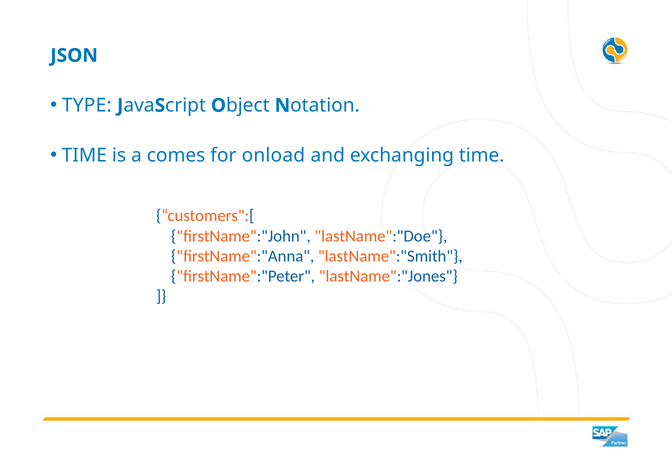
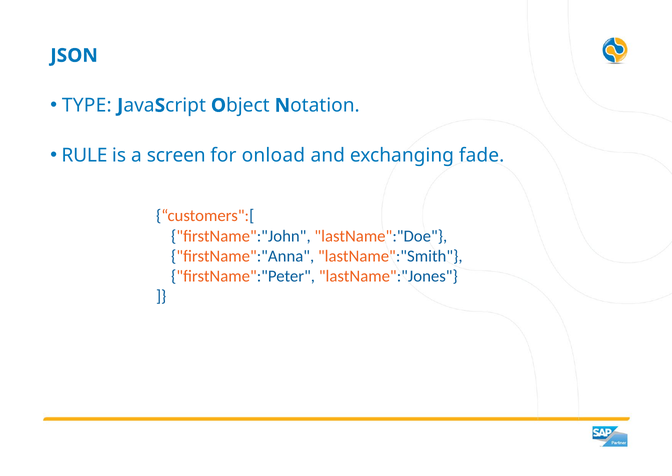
TIME at (84, 155): TIME -> RULE
comes: comes -> screen
exchanging time: time -> fade
